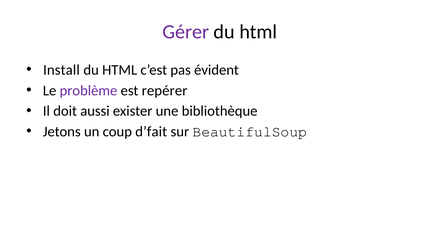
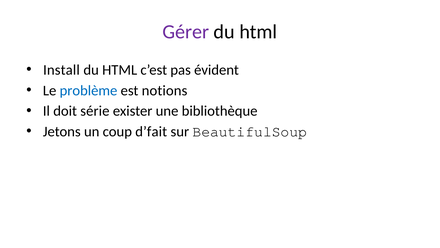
problème colour: purple -> blue
repérer: repérer -> notions
aussi: aussi -> série
